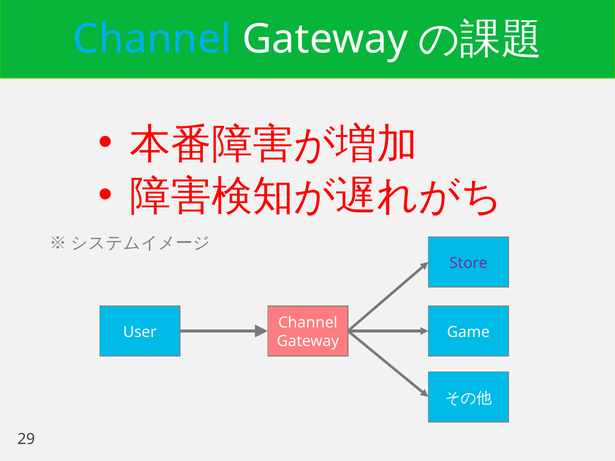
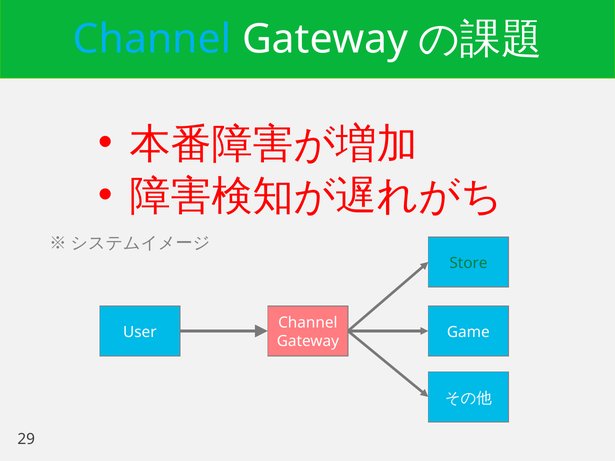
Store colour: purple -> green
